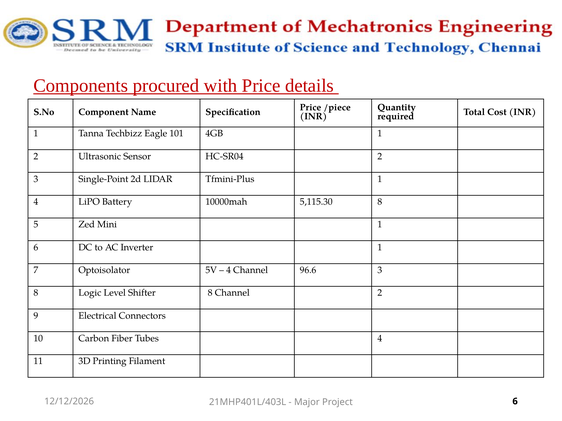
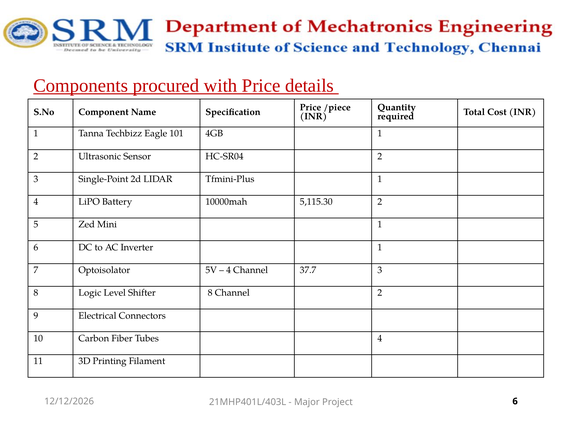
5,115.30 8: 8 -> 2
96.6: 96.6 -> 37.7
